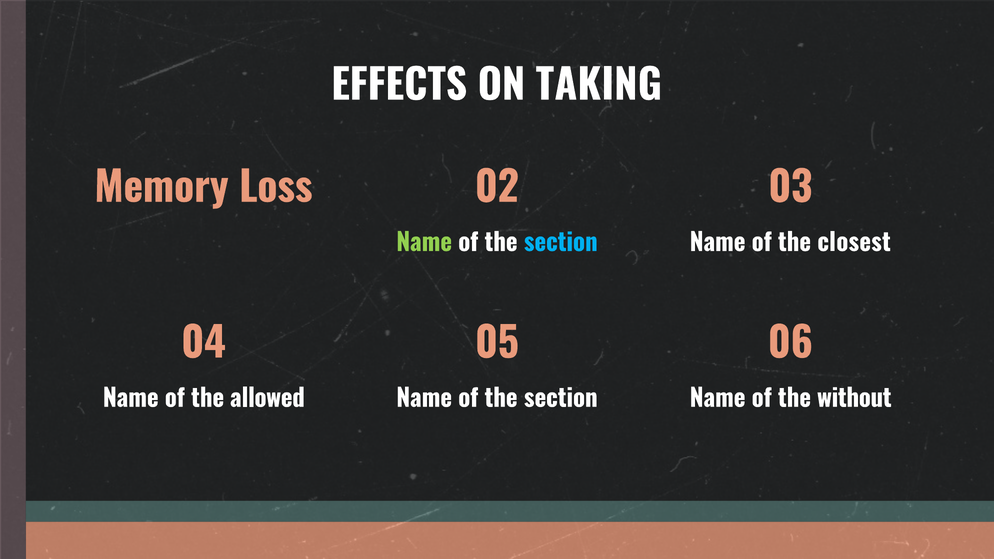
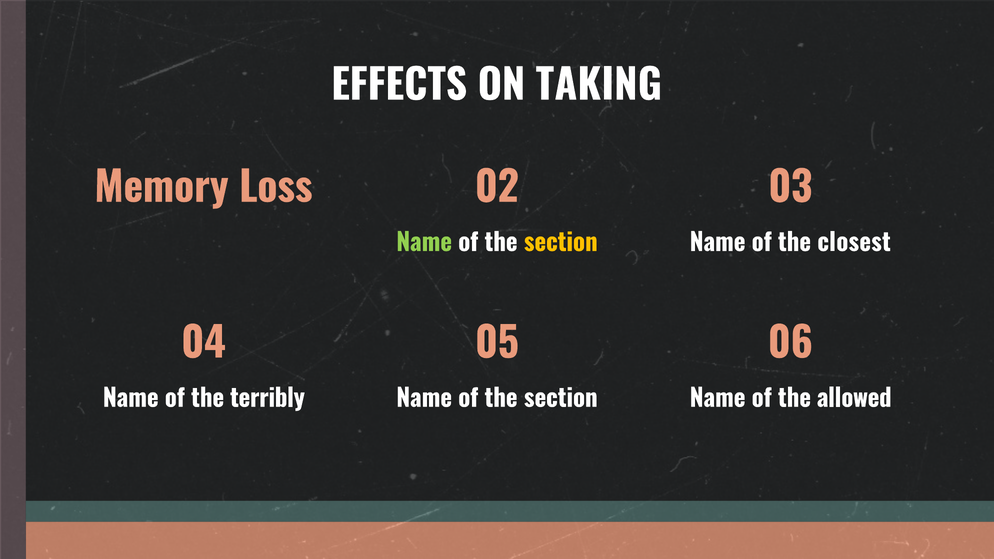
section at (561, 243) colour: light blue -> yellow
allowed: allowed -> terribly
without: without -> allowed
